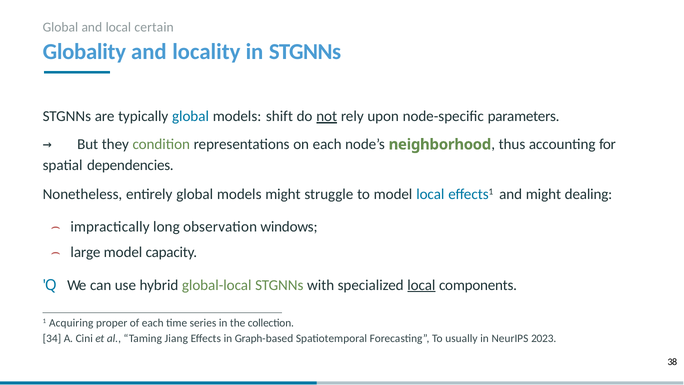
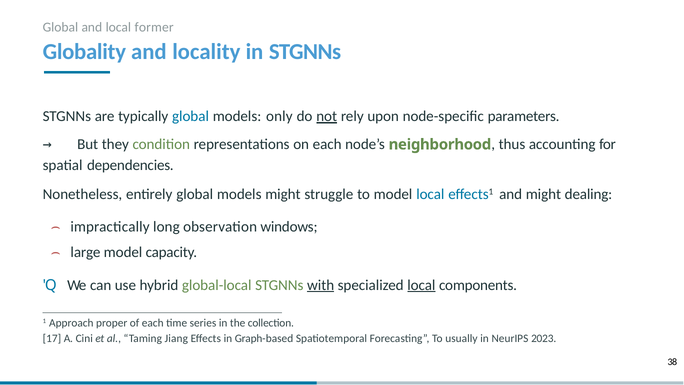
certain: certain -> former
shift: shift -> only
with underline: none -> present
Acquiring: Acquiring -> Approach
34: 34 -> 17
